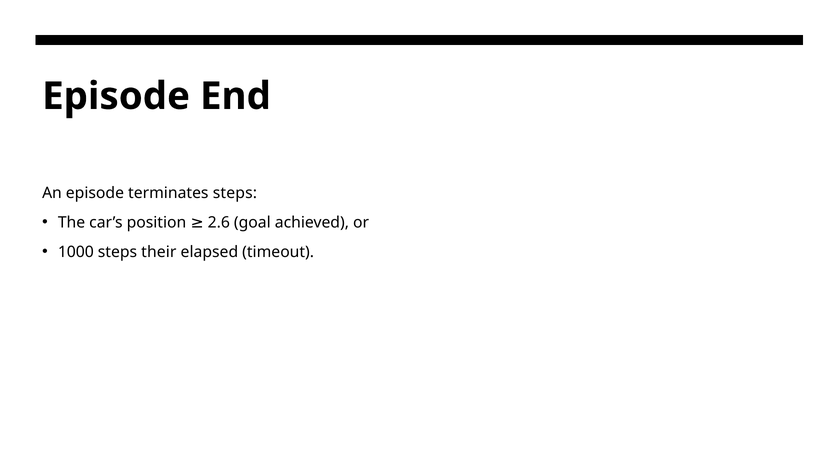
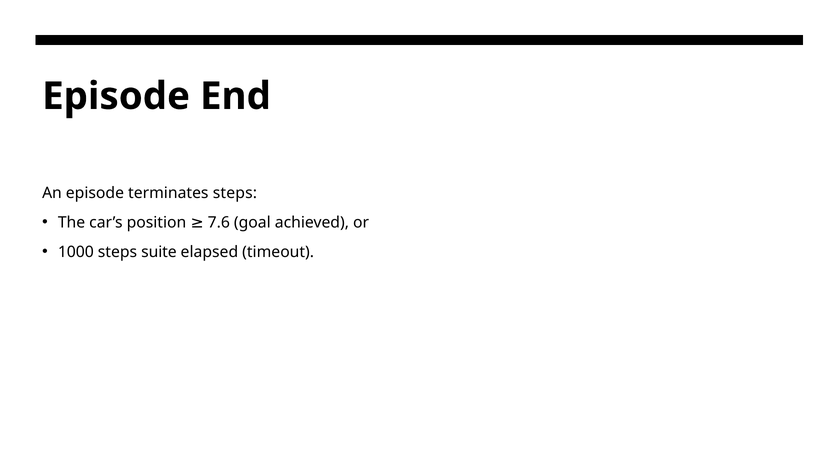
2.6: 2.6 -> 7.6
their: their -> suite
